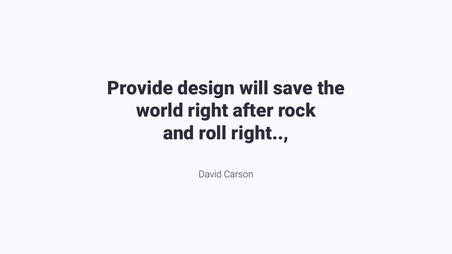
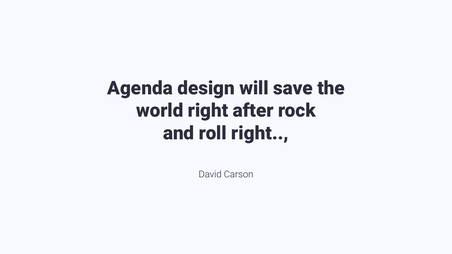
Provide: Provide -> Agenda
